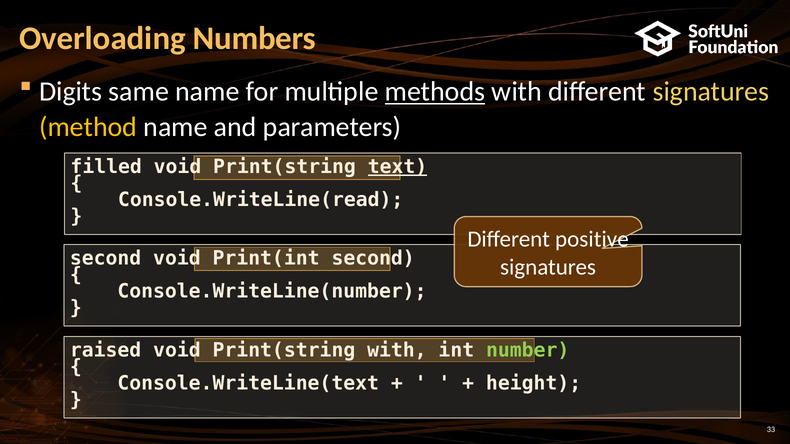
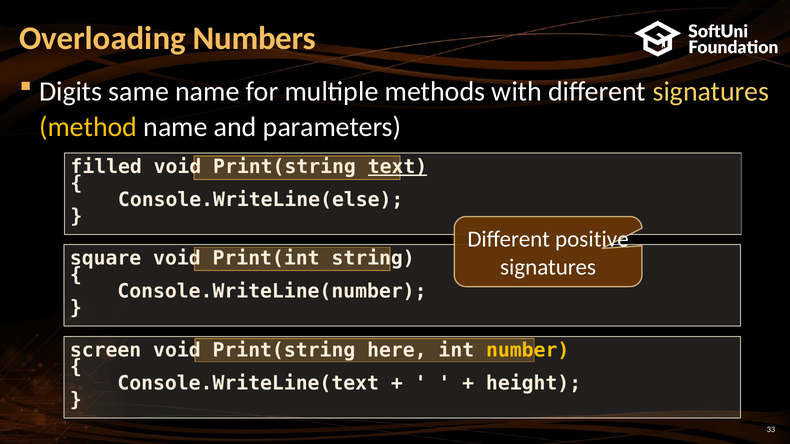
methods underline: present -> none
Console.WriteLine(read: Console.WriteLine(read -> Console.WriteLine(else
second at (106, 259): second -> square
Print(int second: second -> string
raised: raised -> screen
Print(string with: with -> here
number colour: light green -> yellow
